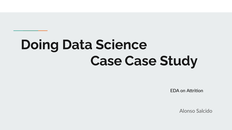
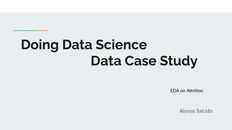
Case at (106, 61): Case -> Data
